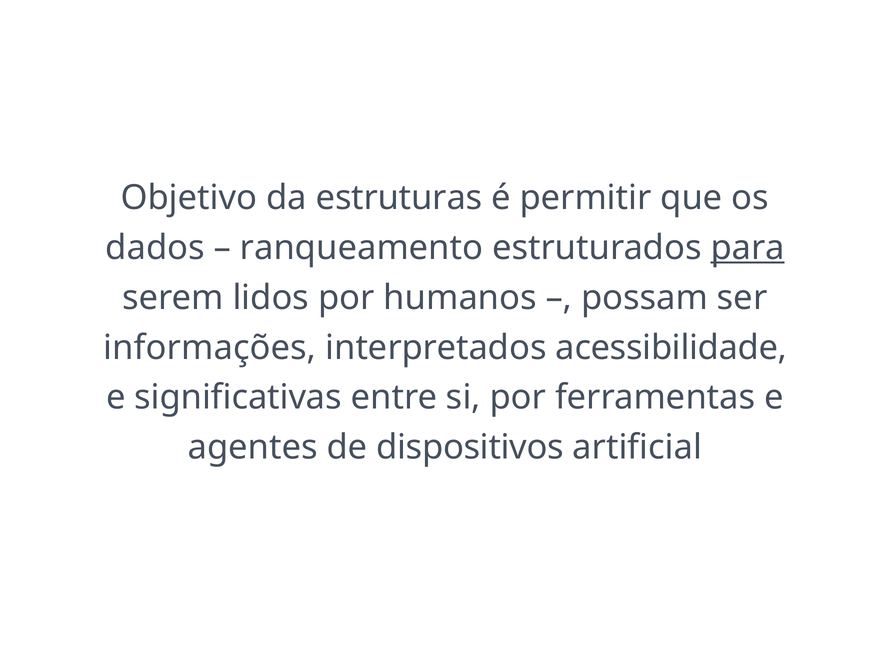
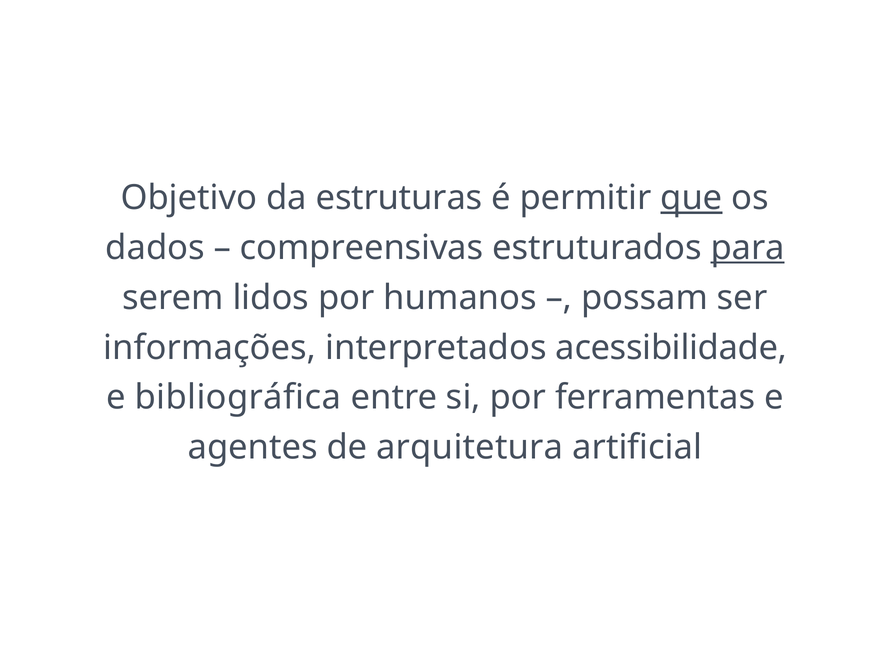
que underline: none -> present
ranqueamento: ranqueamento -> compreensivas
significativas: significativas -> bibliográfica
dispositivos: dispositivos -> arquitetura
